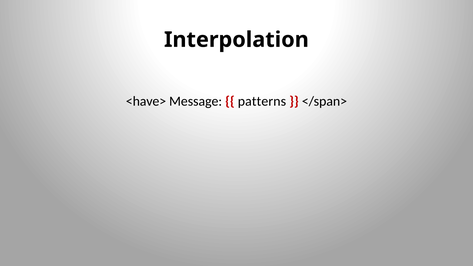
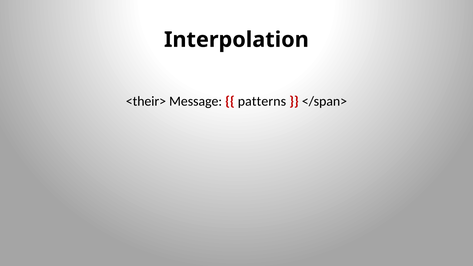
<have>: <have> -> <their>
